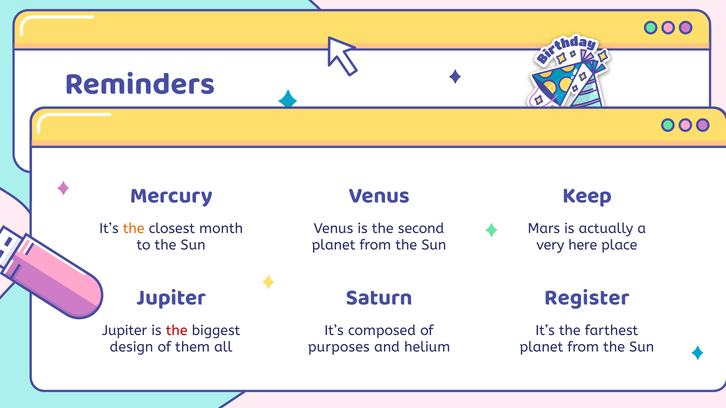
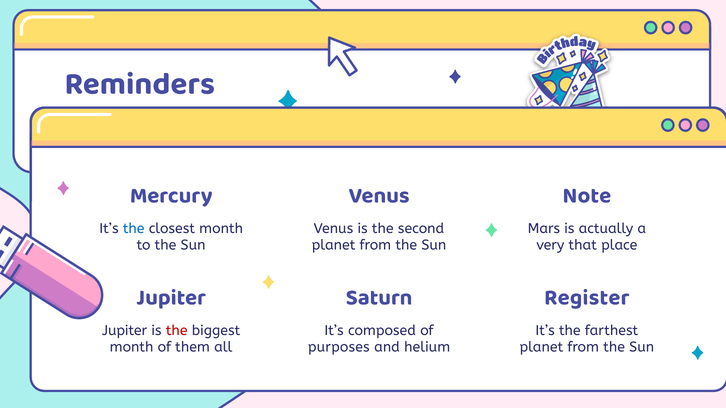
Keep: Keep -> Note
the at (134, 229) colour: orange -> blue
here: here -> that
design at (132, 348): design -> month
